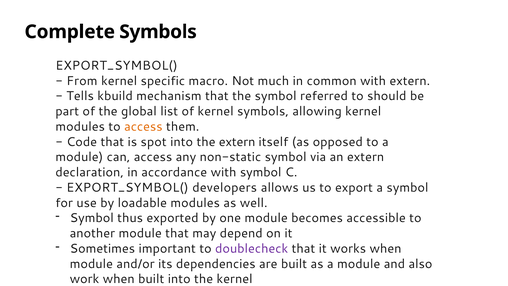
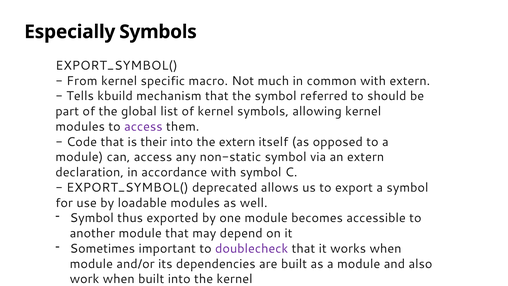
Complete: Complete -> Especially
access at (143, 126) colour: orange -> purple
spot: spot -> their
developers: developers -> deprecated
